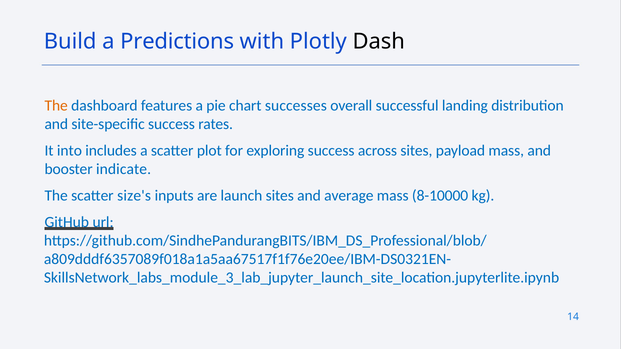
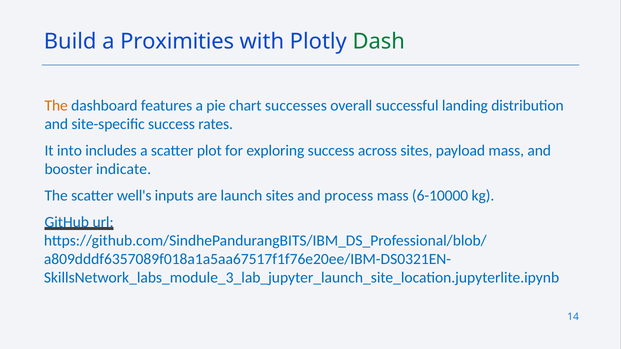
Predictions: Predictions -> Proximities
Dash colour: black -> green
size's: size's -> well's
average: average -> process
8-10000: 8-10000 -> 6-10000
